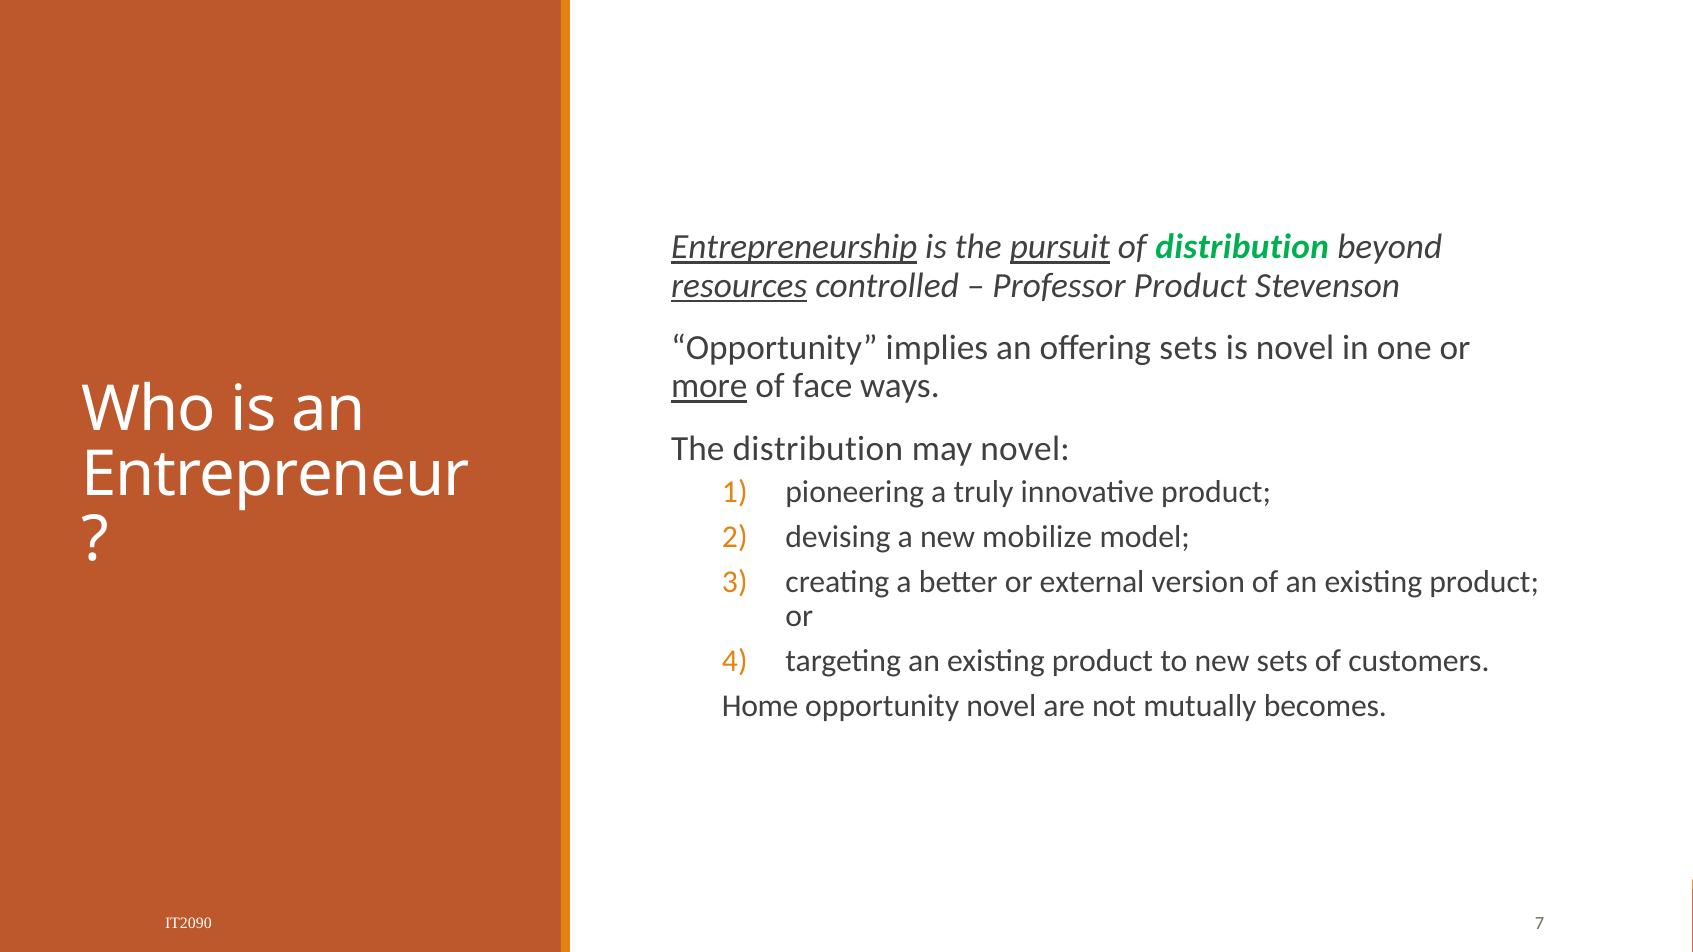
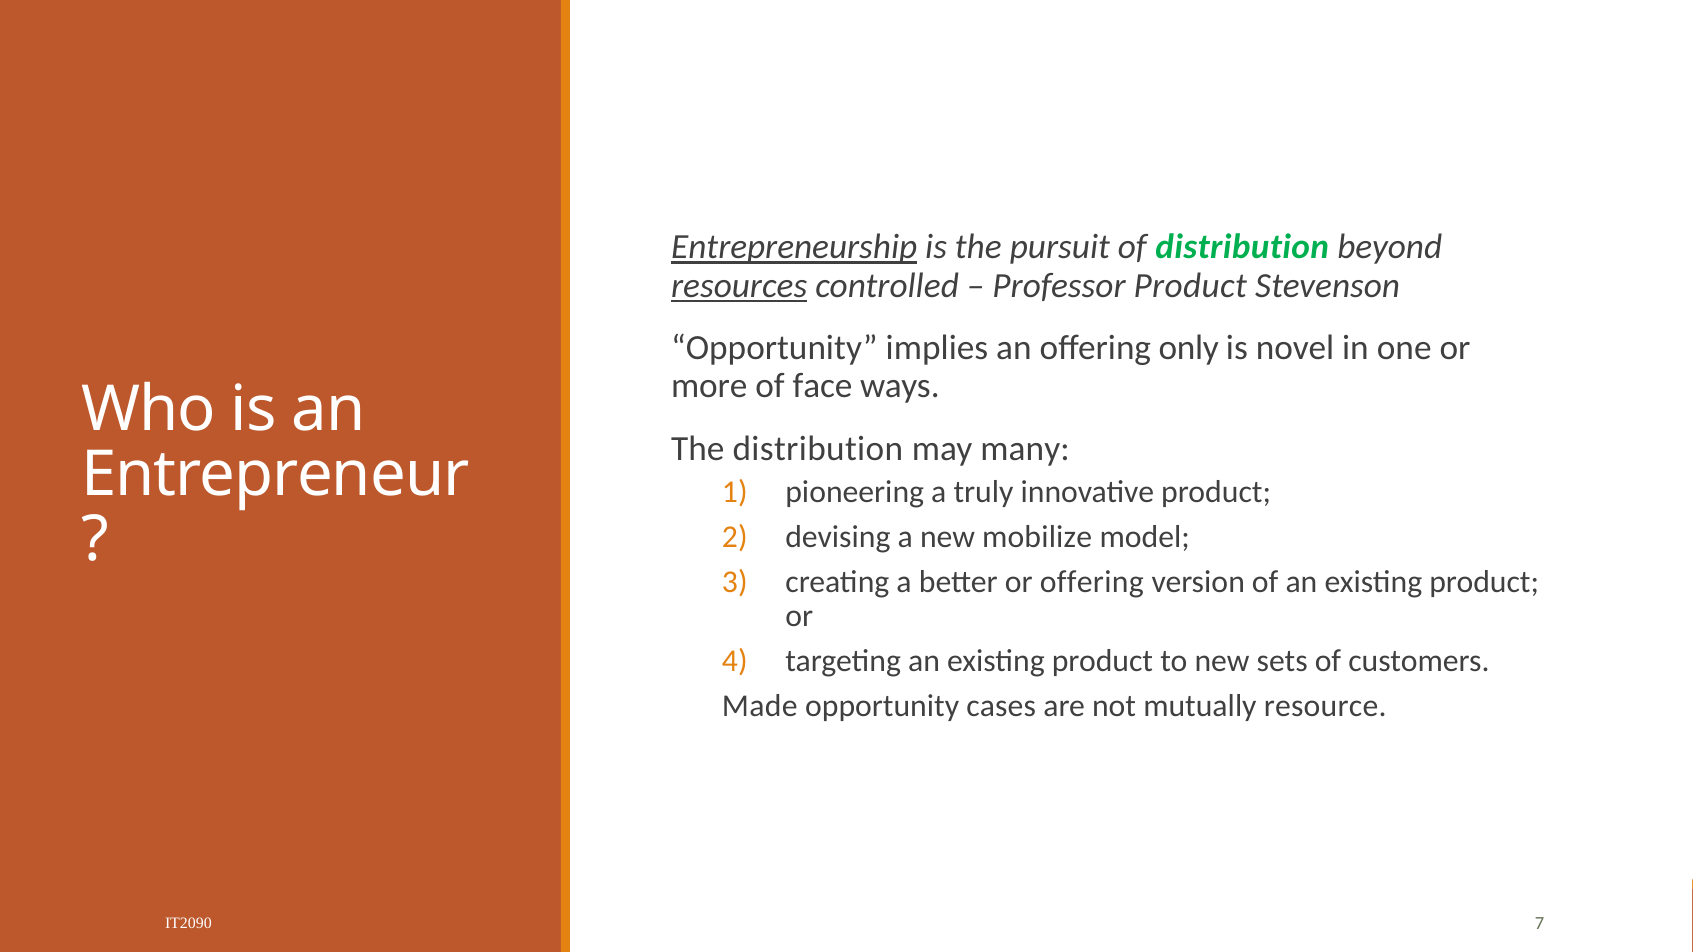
pursuit underline: present -> none
offering sets: sets -> only
more underline: present -> none
may novel: novel -> many
or external: external -> offering
Home: Home -> Made
opportunity novel: novel -> cases
becomes: becomes -> resource
